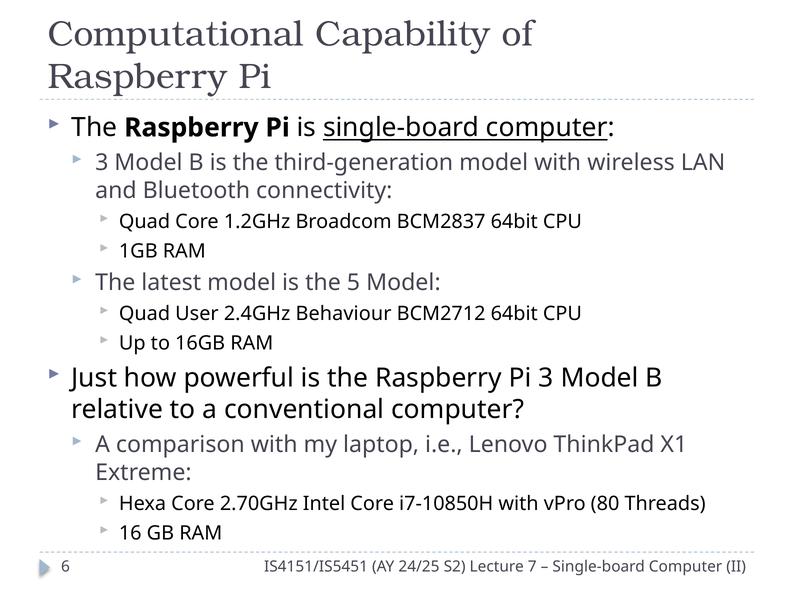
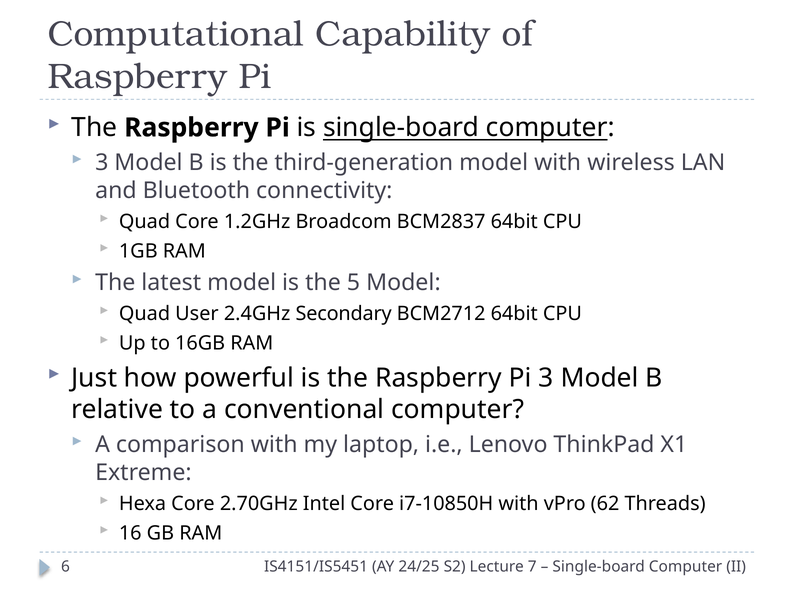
Behaviour: Behaviour -> Secondary
80: 80 -> 62
